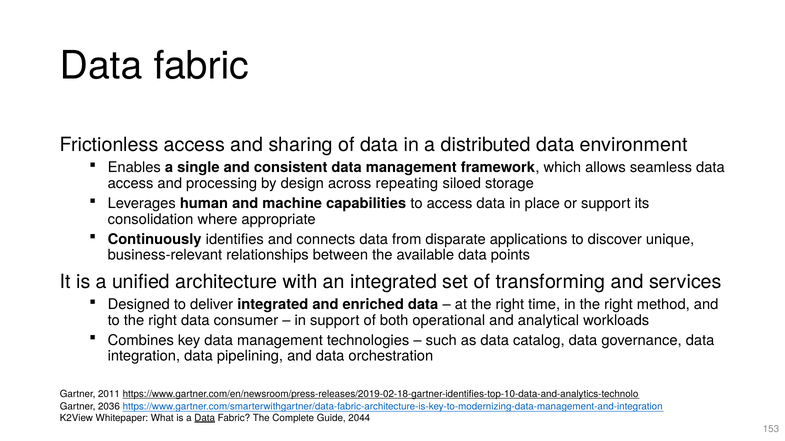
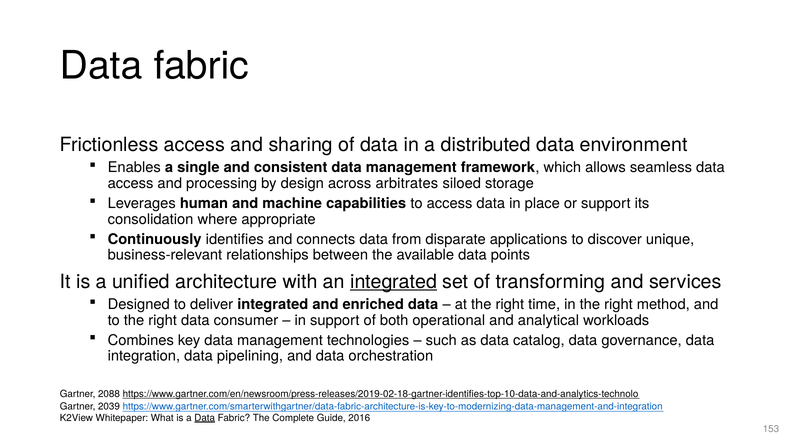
repeating: repeating -> arbitrates
integrated at (394, 282) underline: none -> present
2011: 2011 -> 2088
2036: 2036 -> 2039
2044: 2044 -> 2016
